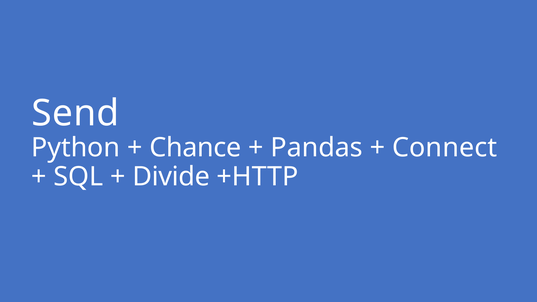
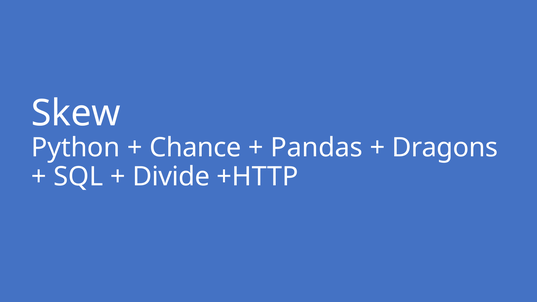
Send: Send -> Skew
Connect: Connect -> Dragons
